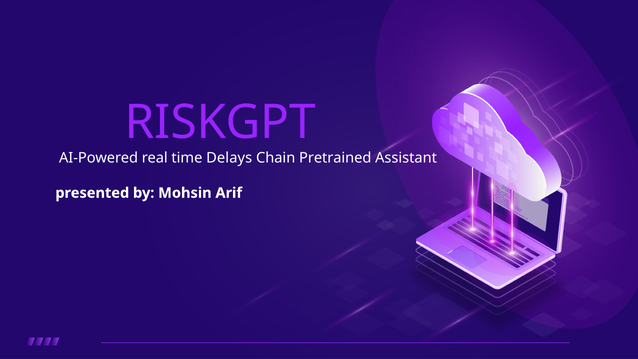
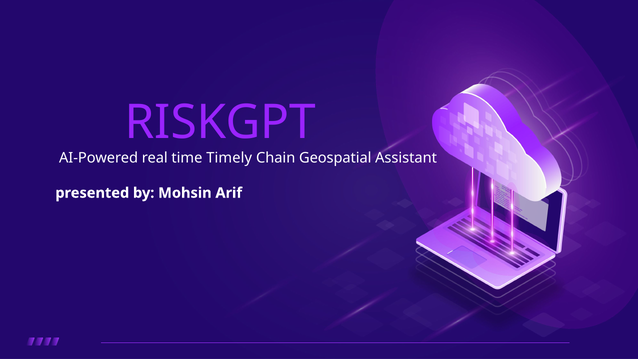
Delays: Delays -> Timely
Pretrained: Pretrained -> Geospatial
